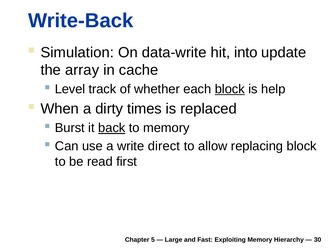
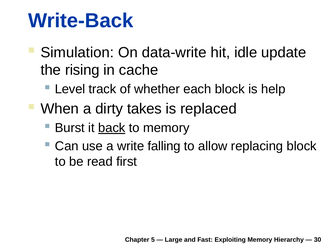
into: into -> idle
array: array -> rising
block at (230, 89) underline: present -> none
times: times -> takes
direct: direct -> falling
